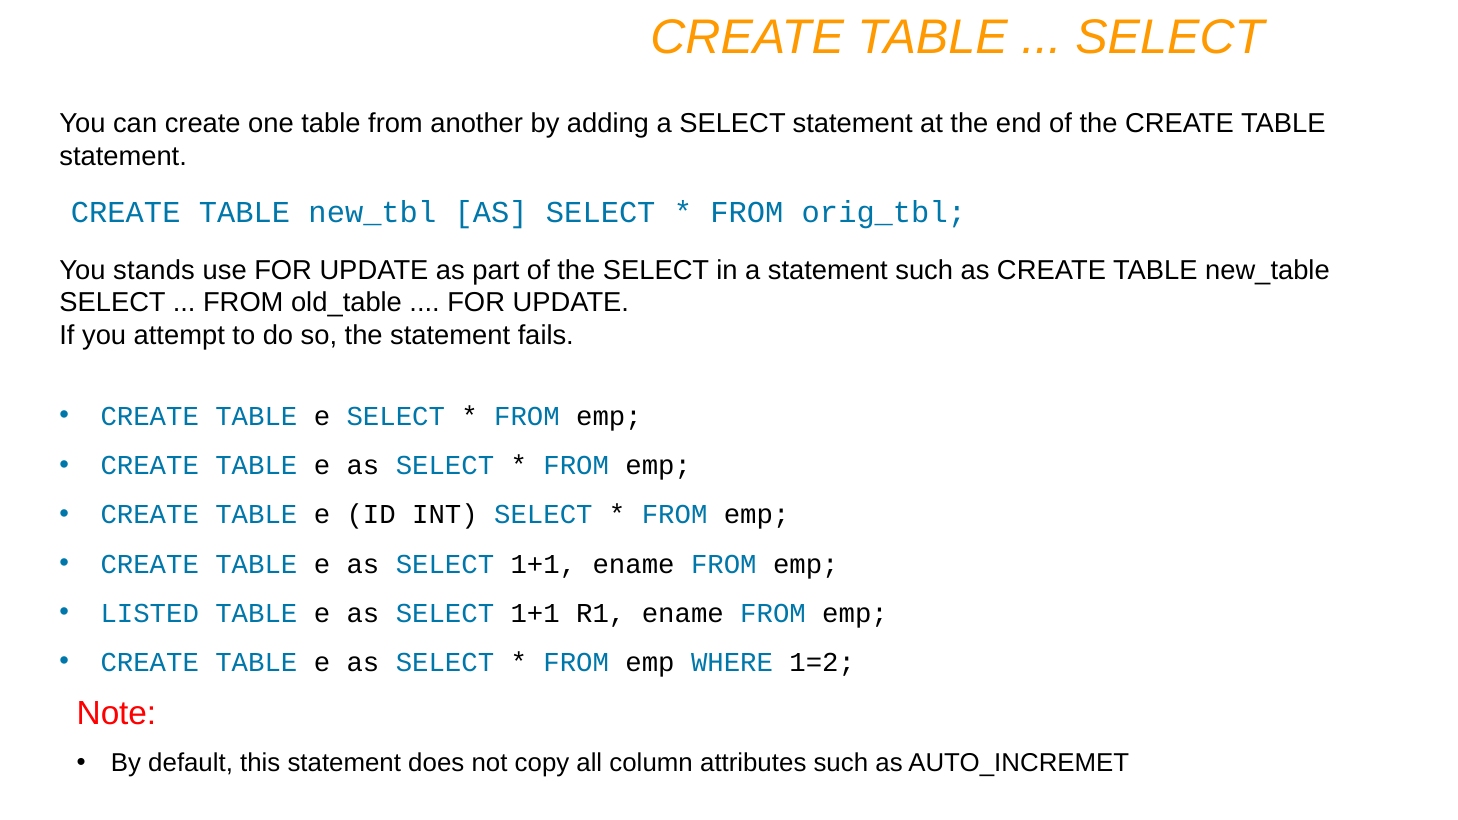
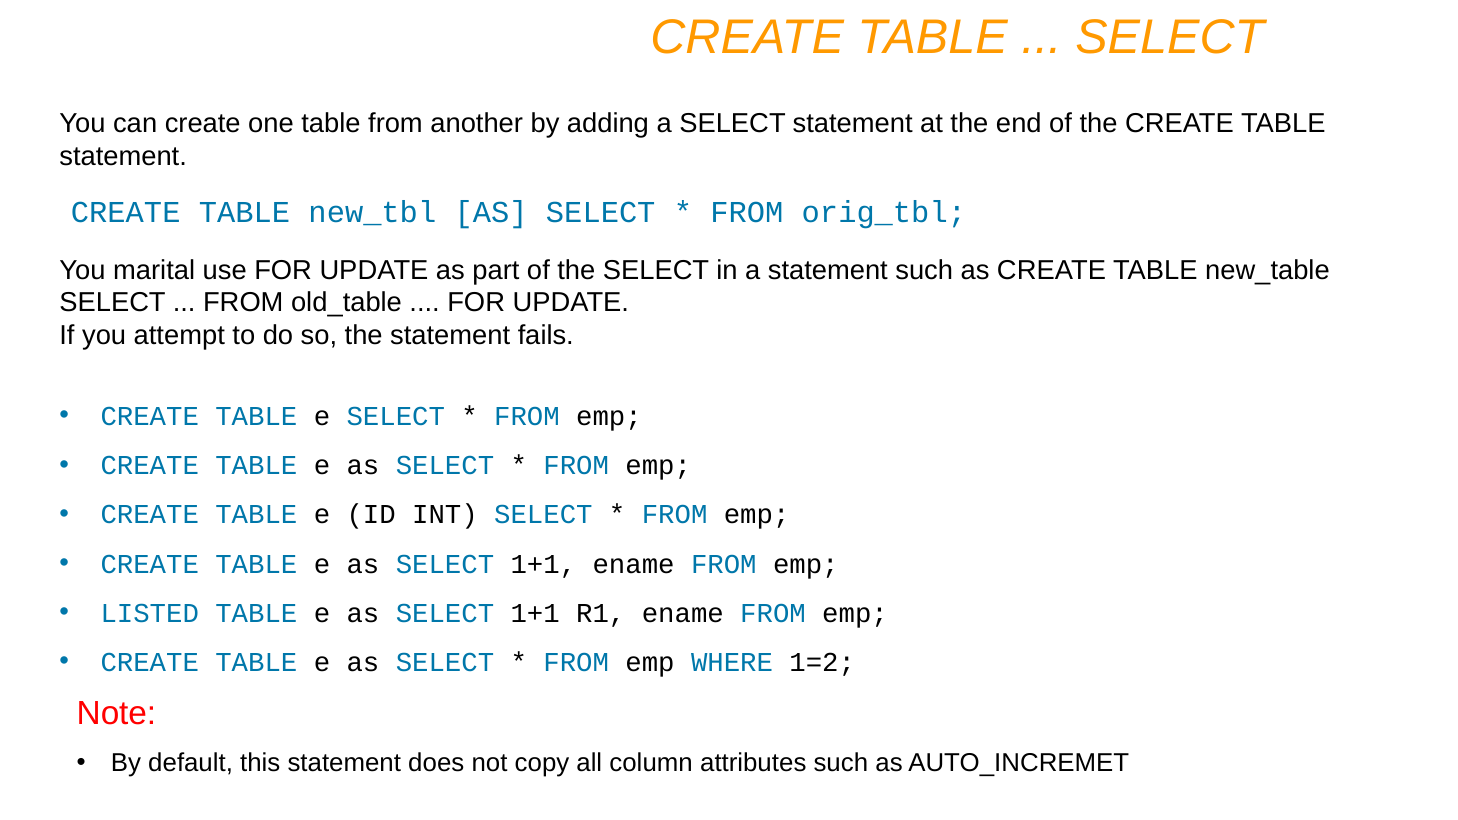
stands: stands -> marital
